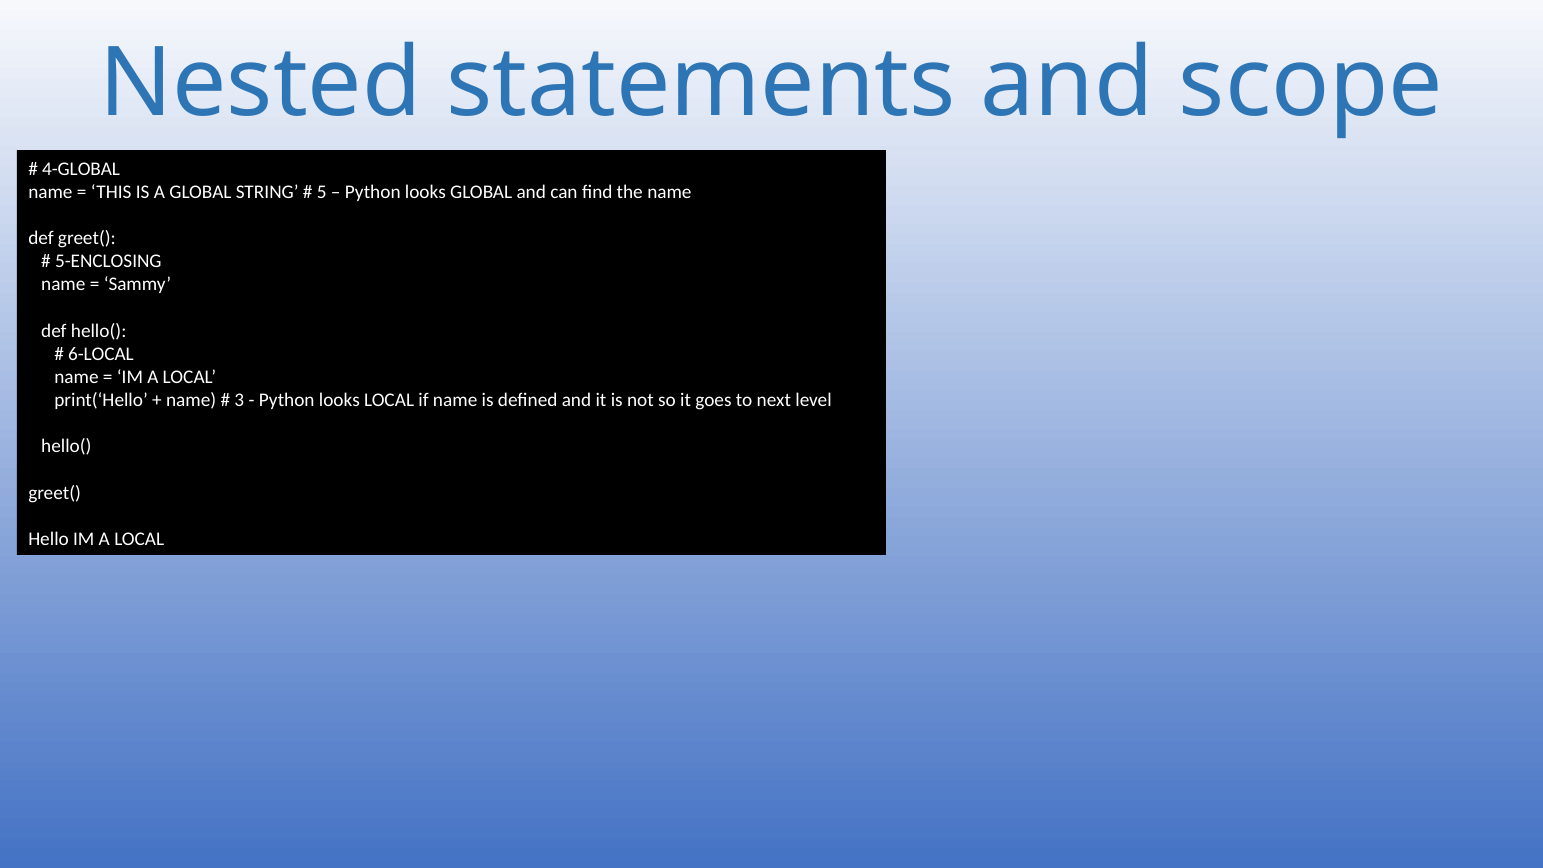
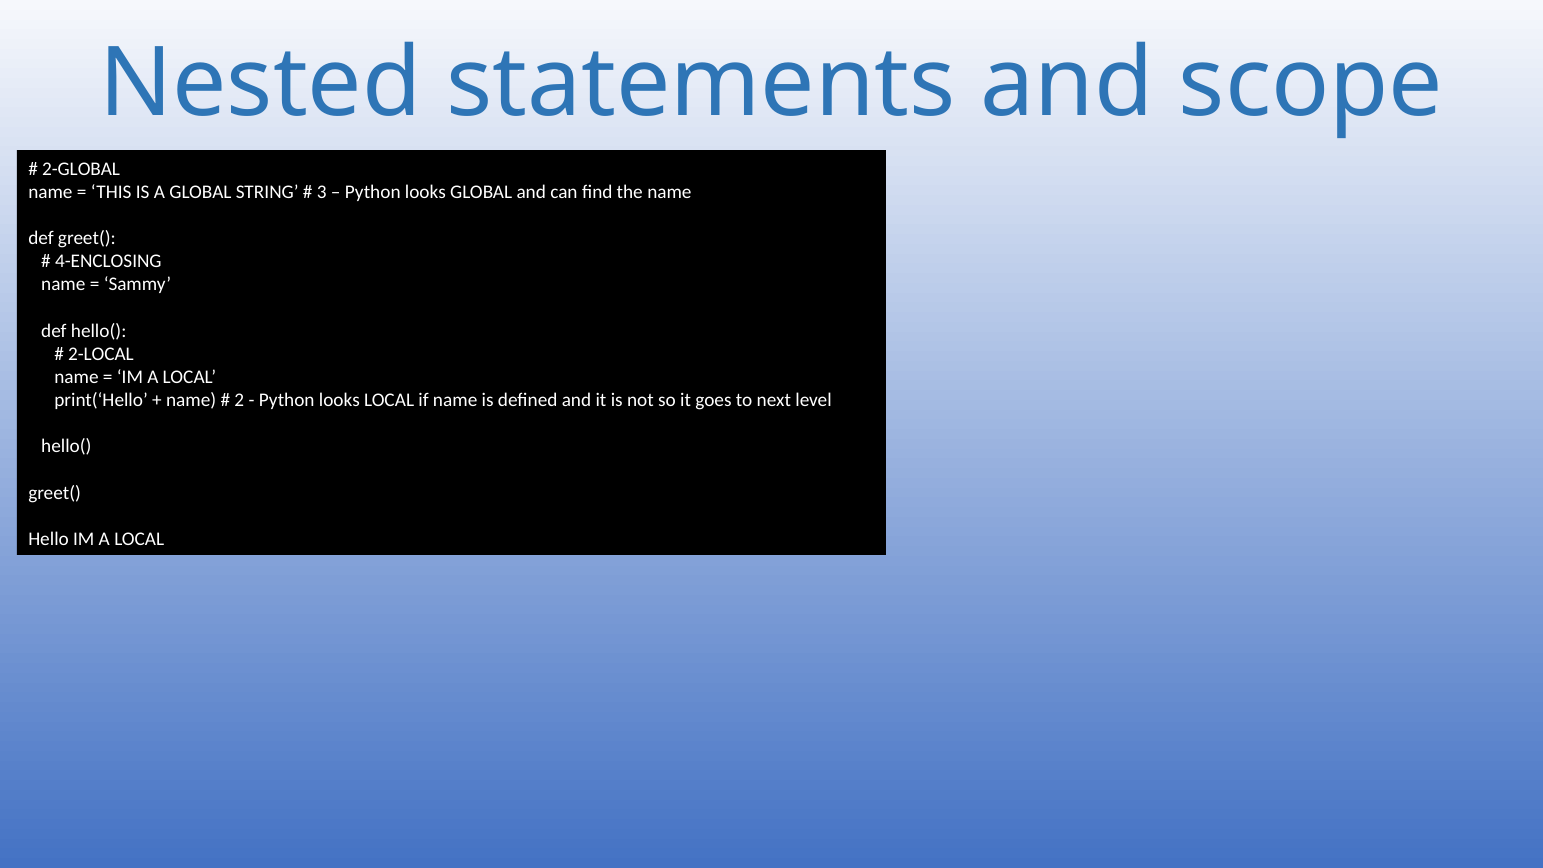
4-GLOBAL: 4-GLOBAL -> 2-GLOBAL
5: 5 -> 3
5-ENCLOSING: 5-ENCLOSING -> 4-ENCLOSING
6-LOCAL: 6-LOCAL -> 2-LOCAL
3: 3 -> 2
